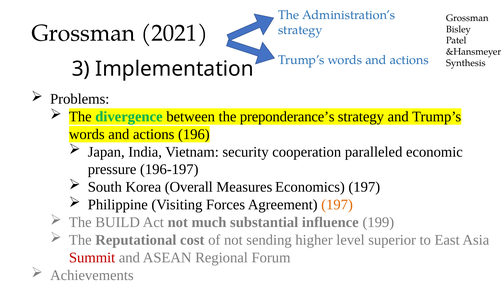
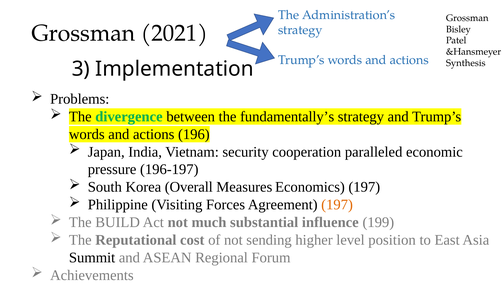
preponderance’s: preponderance’s -> fundamentally’s
superior: superior -> position
Summit colour: red -> black
